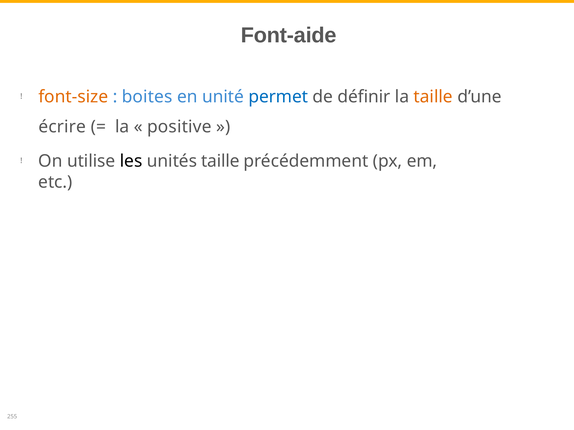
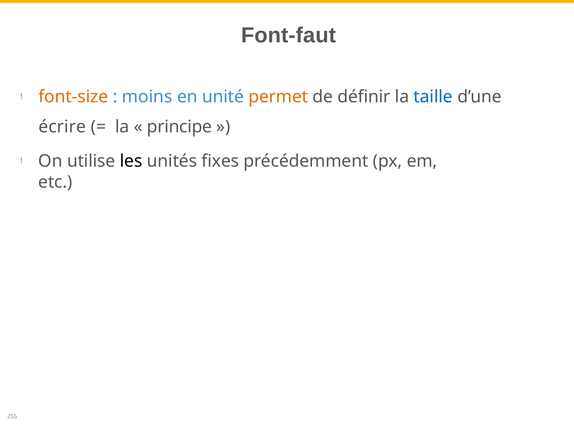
Font-aide: Font-aide -> Font-faut
boites: boites -> moins
permet colour: blue -> orange
taille at (433, 97) colour: orange -> blue
positive: positive -> principe
unités taille: taille -> fixes
